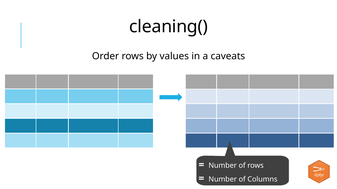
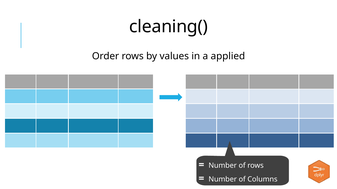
caveats: caveats -> applied
